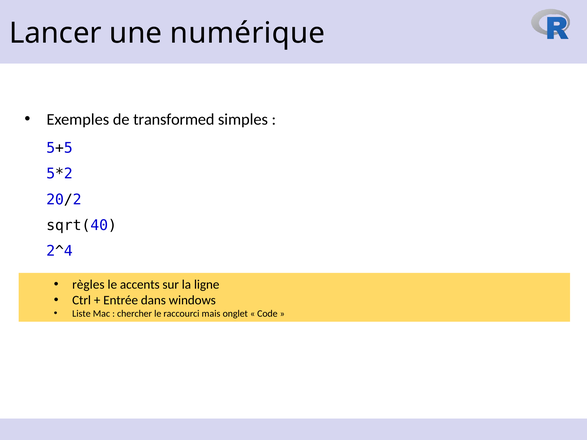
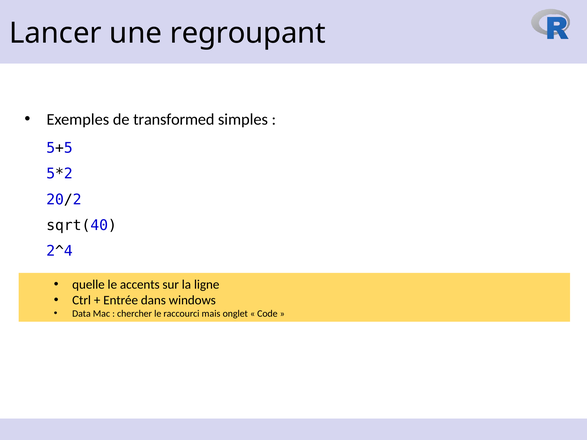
numérique: numérique -> regroupant
règles: règles -> quelle
Liste: Liste -> Data
